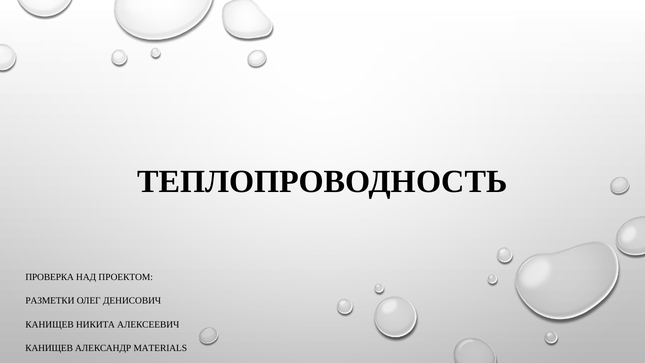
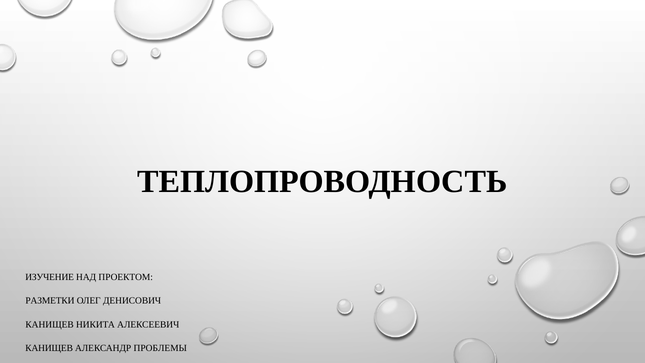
ПРОВЕРКА: ПРОВЕРКА -> ИЗУЧЕНИЕ
MATERIALS: MATERIALS -> ПРОБЛЕМЫ
